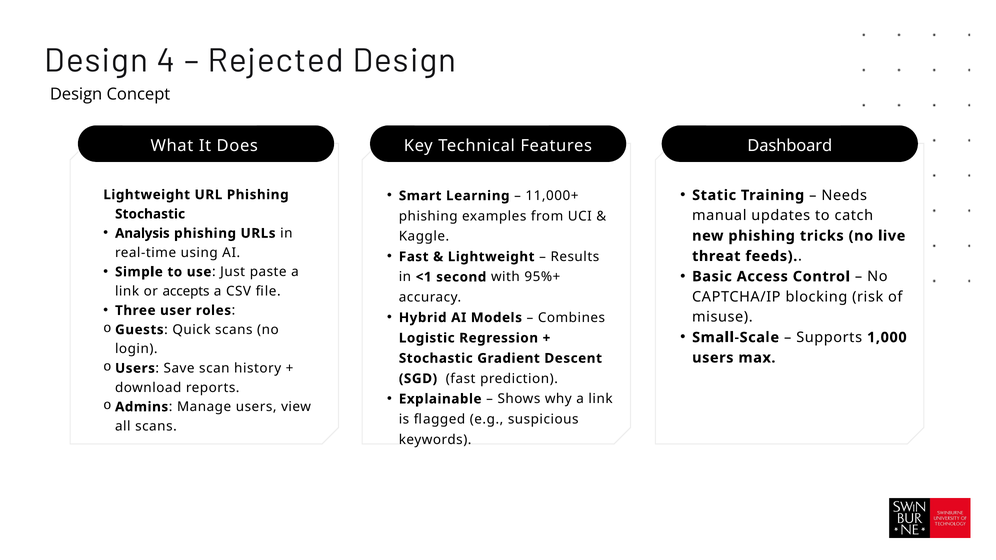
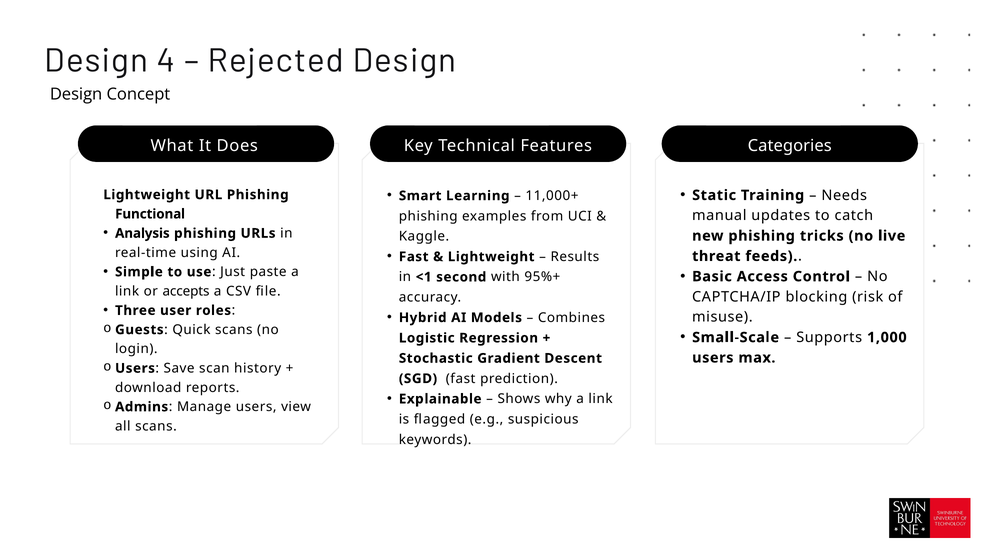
Dashboard: Dashboard -> Categories
Stochastic at (150, 214): Stochastic -> Functional
